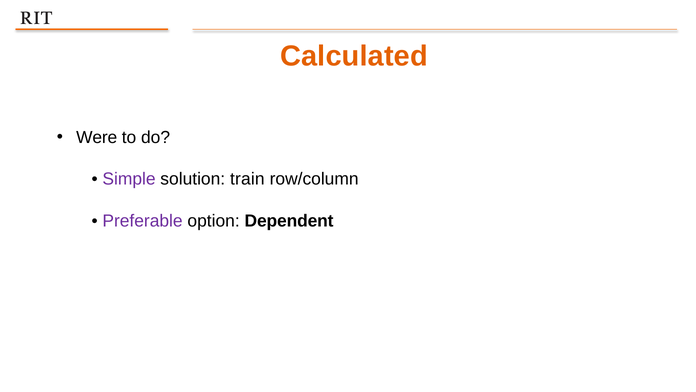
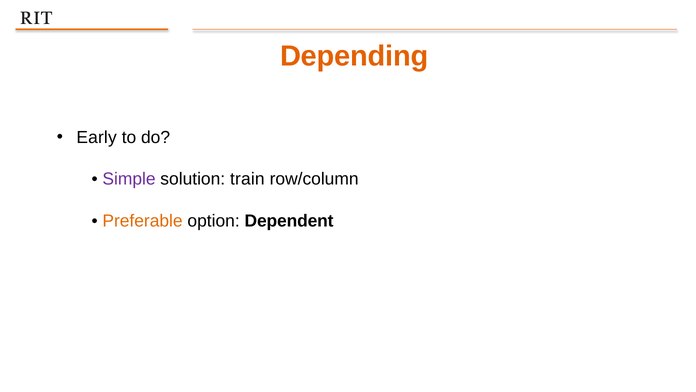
Calculated: Calculated -> Depending
Were: Were -> Early
Preferable colour: purple -> orange
